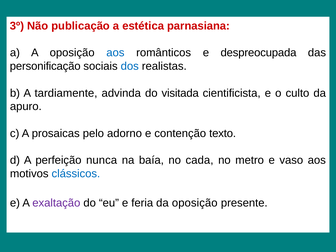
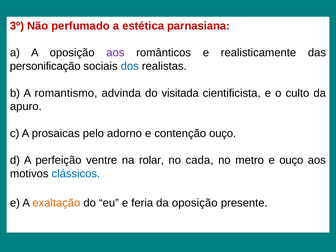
publicação: publicação -> perfumado
aos at (115, 53) colour: blue -> purple
despreocupada: despreocupada -> realisticamente
tardiamente: tardiamente -> romantismo
contenção texto: texto -> ouço
nunca: nunca -> ventre
baía: baía -> rolar
e vaso: vaso -> ouço
exaltação colour: purple -> orange
